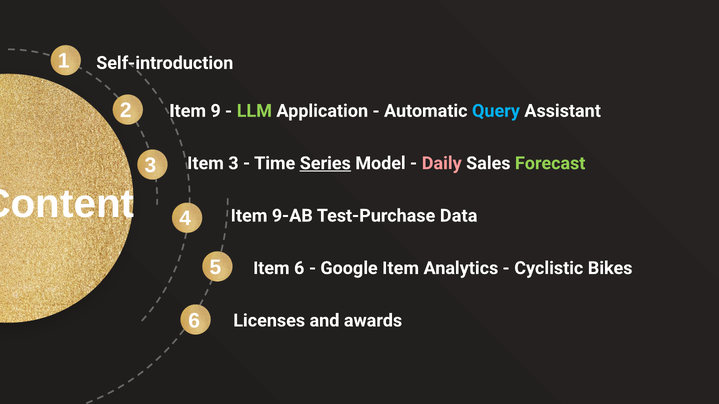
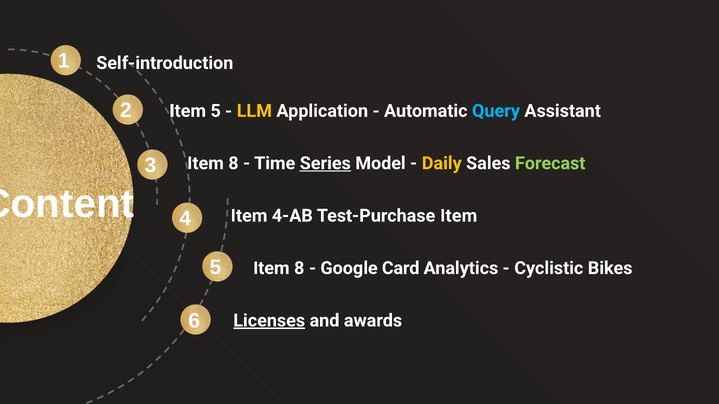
Item 9: 9 -> 5
LLM colour: light green -> yellow
3 at (233, 163): 3 -> 8
Daily colour: pink -> yellow
9-AB: 9-AB -> 4-AB
Test-Purchase Data: Data -> Item
6 at (299, 268): 6 -> 8
Google Item: Item -> Card
Licenses underline: none -> present
